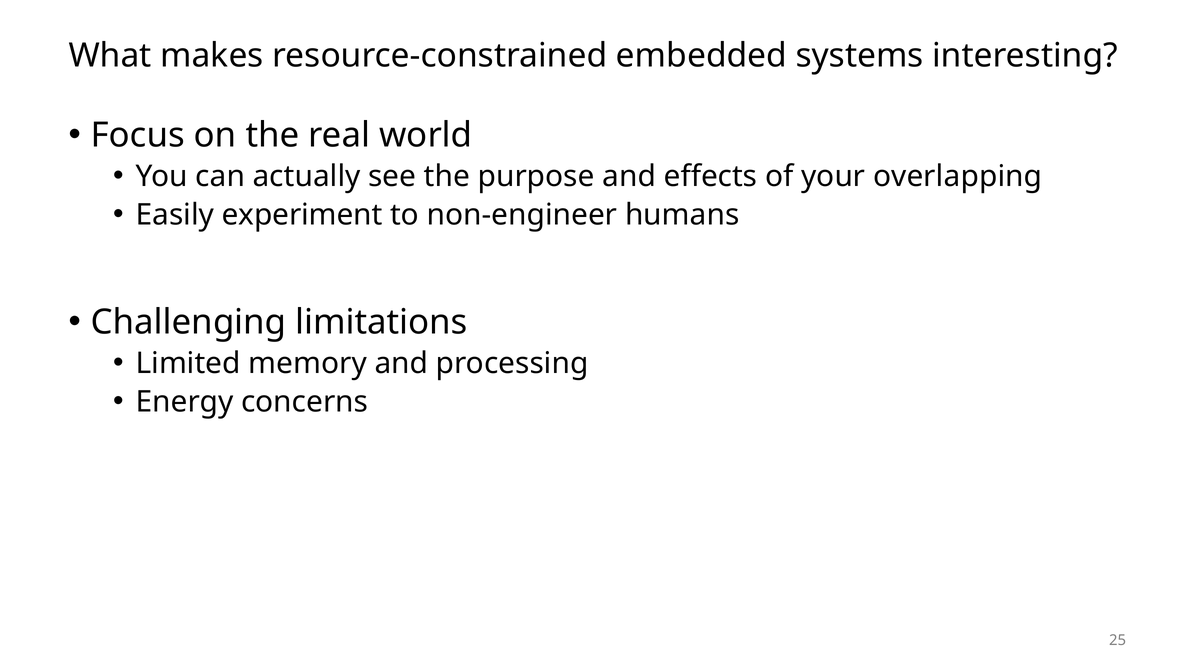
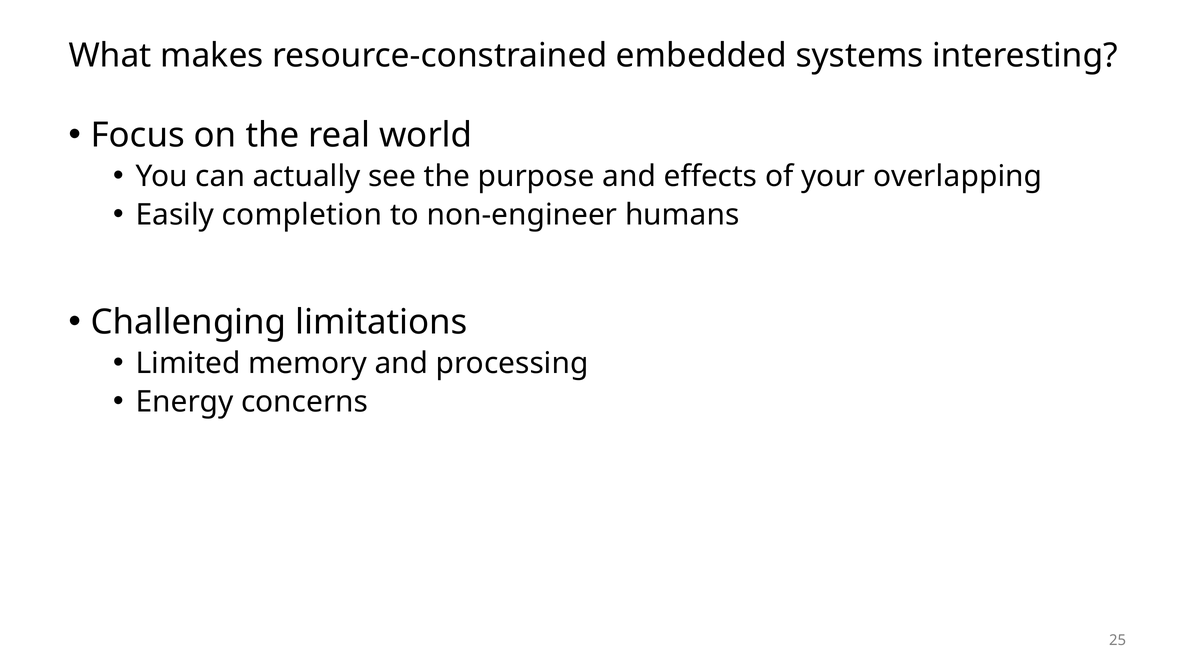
experiment: experiment -> completion
